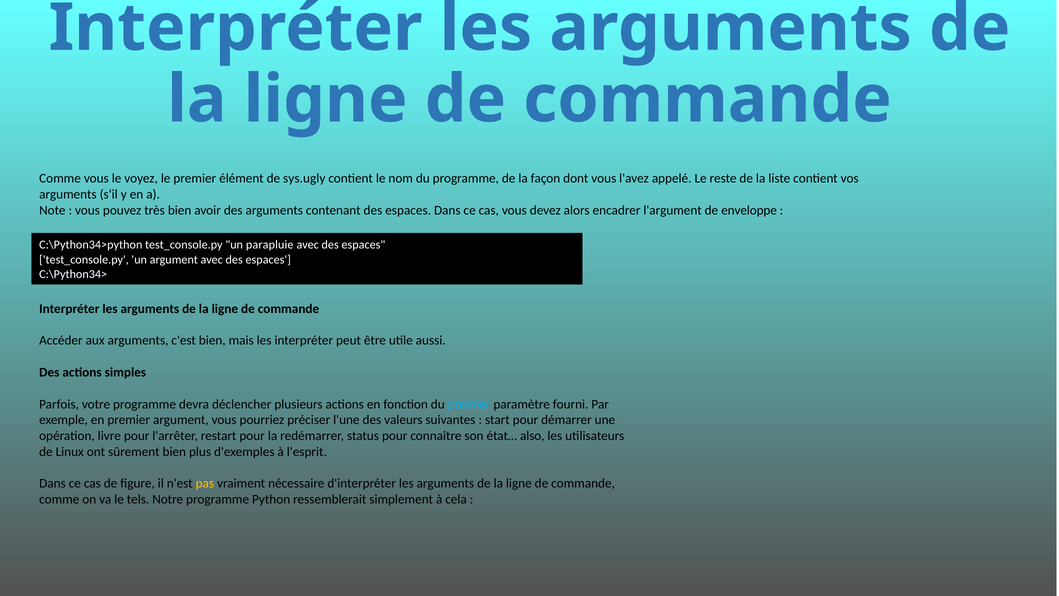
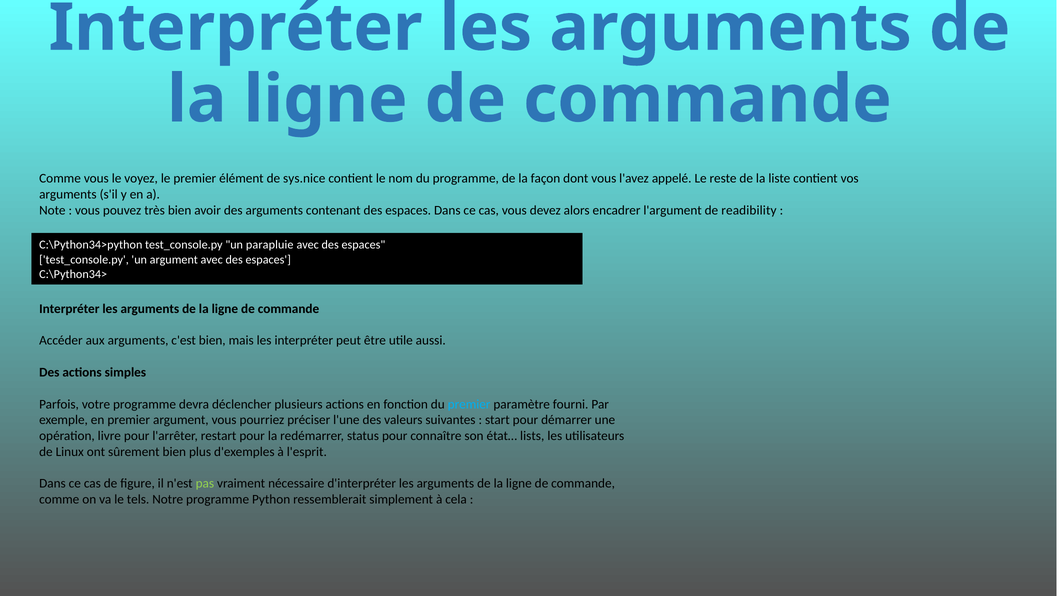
sys.ugly: sys.ugly -> sys.nice
enveloppe: enveloppe -> readibility
also: also -> lists
pas colour: yellow -> light green
